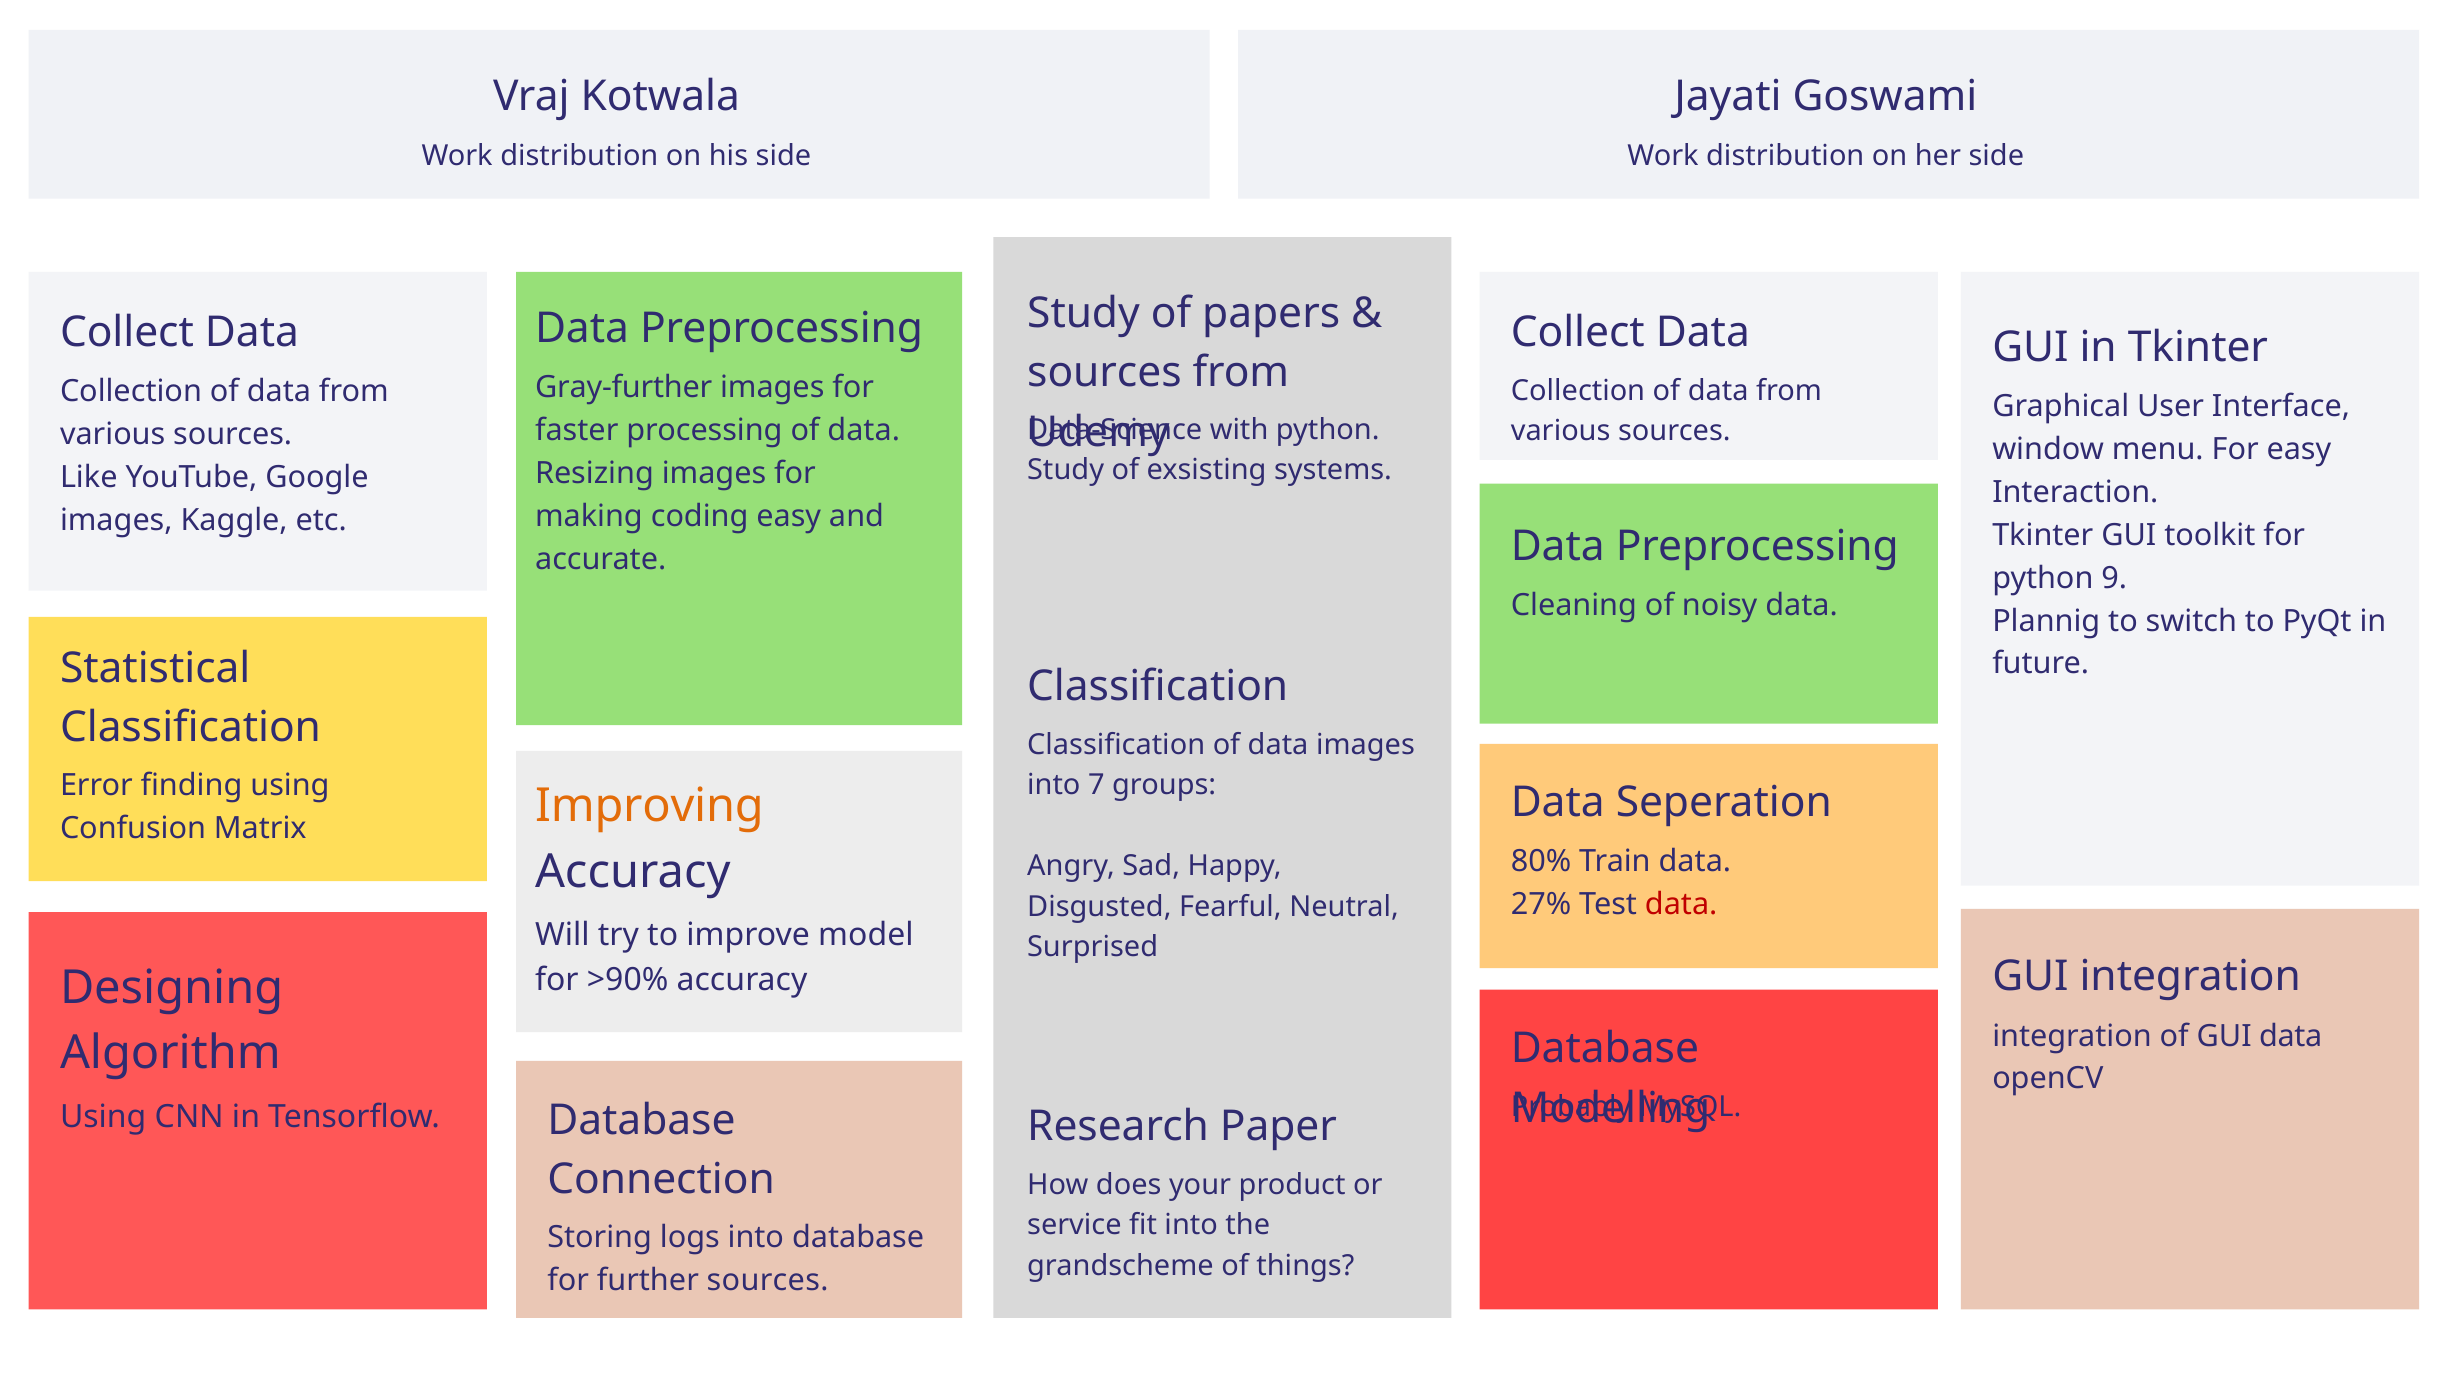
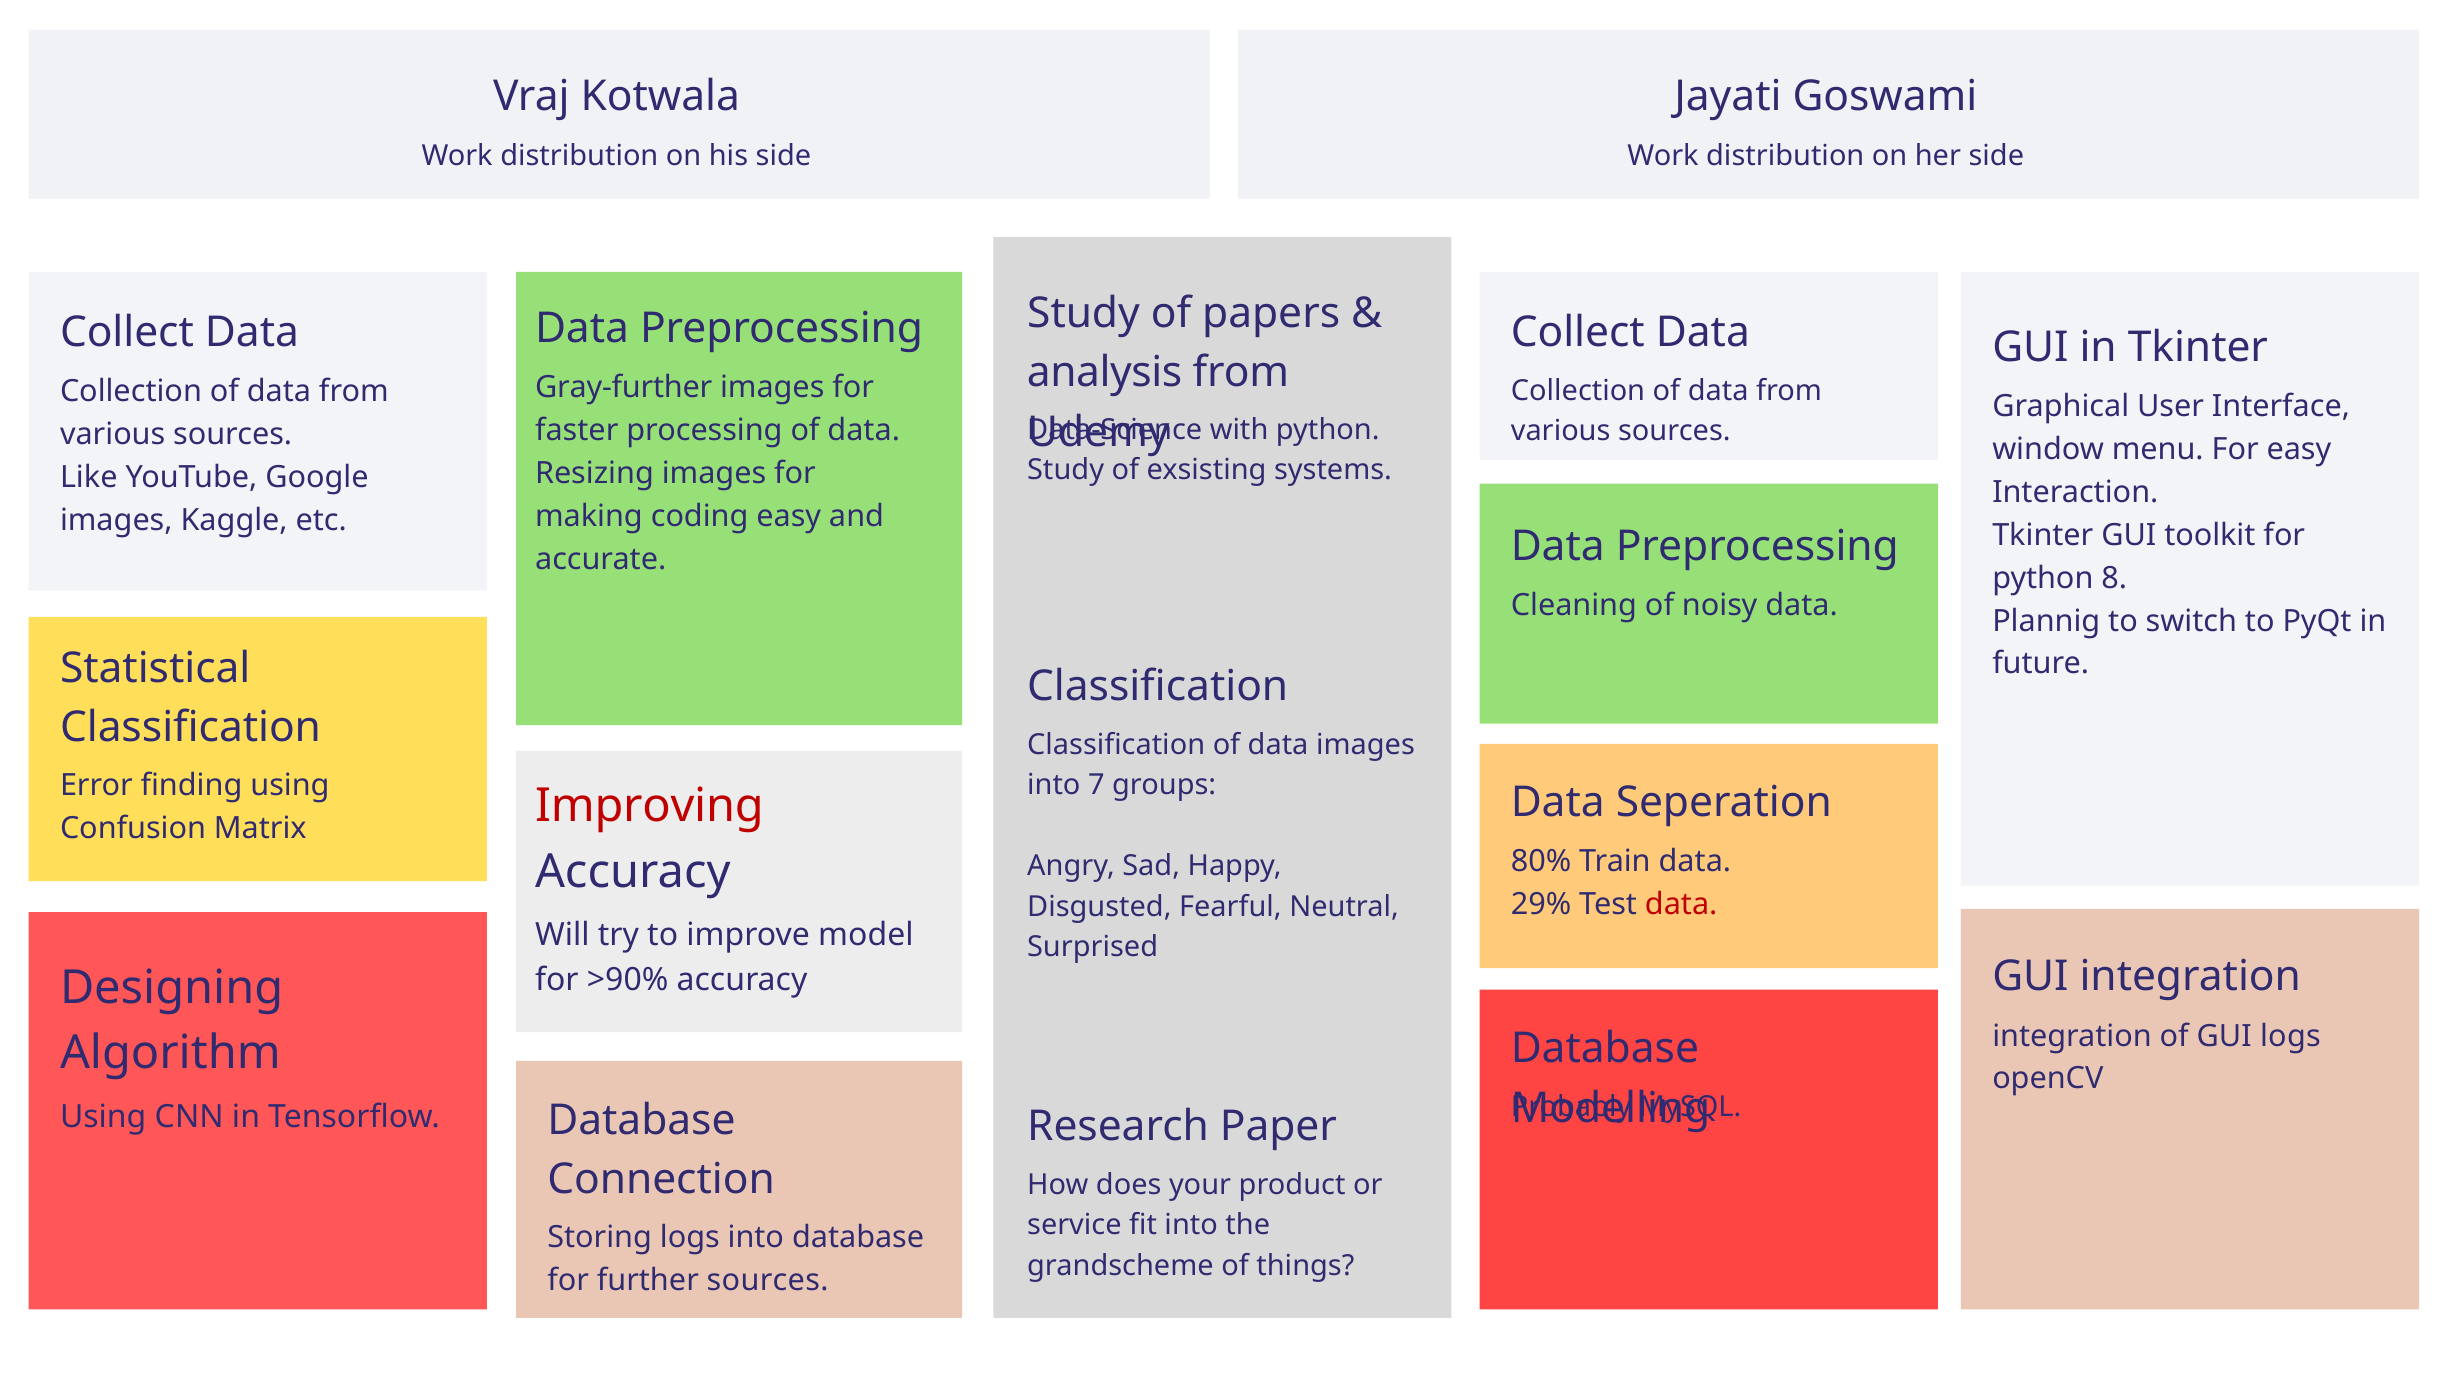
sources at (1104, 373): sources -> analysis
9: 9 -> 8
Improving colour: orange -> red
27%: 27% -> 29%
GUI data: data -> logs
